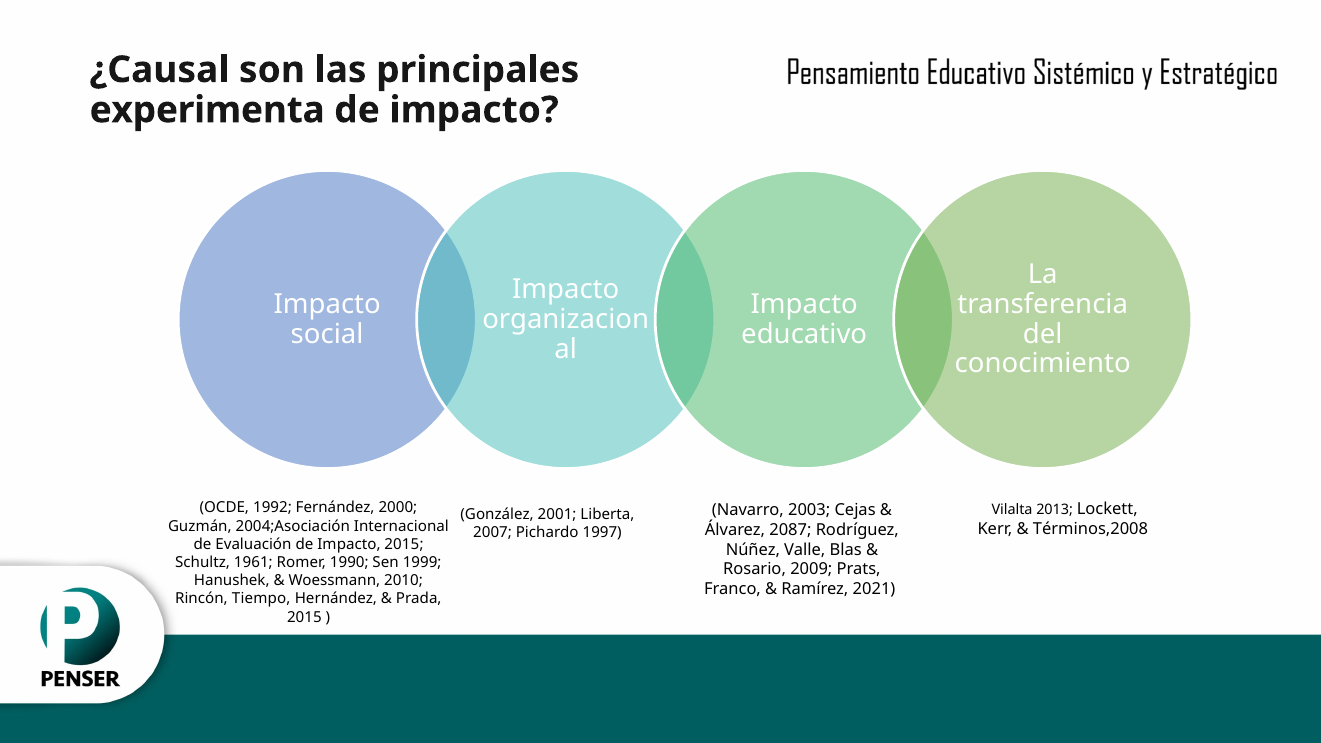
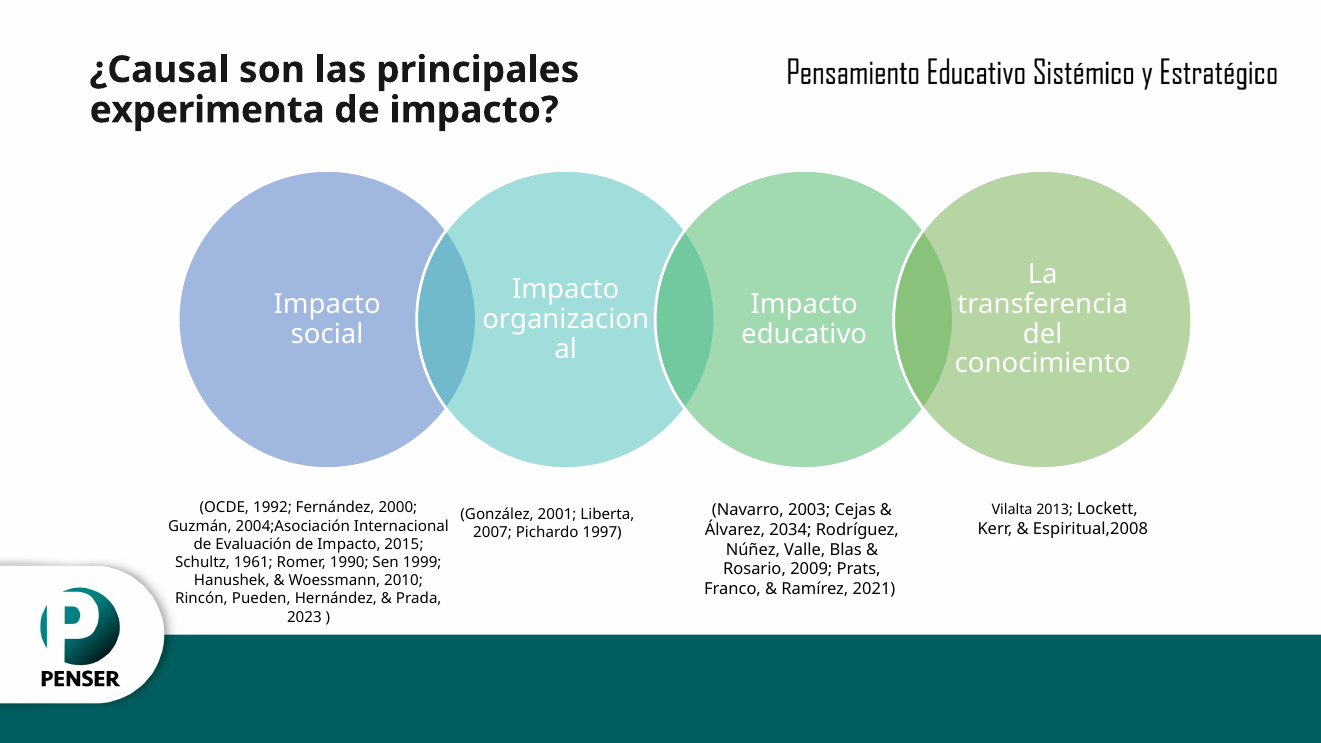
Términos,2008: Términos,2008 -> Espiritual,2008
2087: 2087 -> 2034
Tiempo: Tiempo -> Pueden
2015 at (304, 617): 2015 -> 2023
